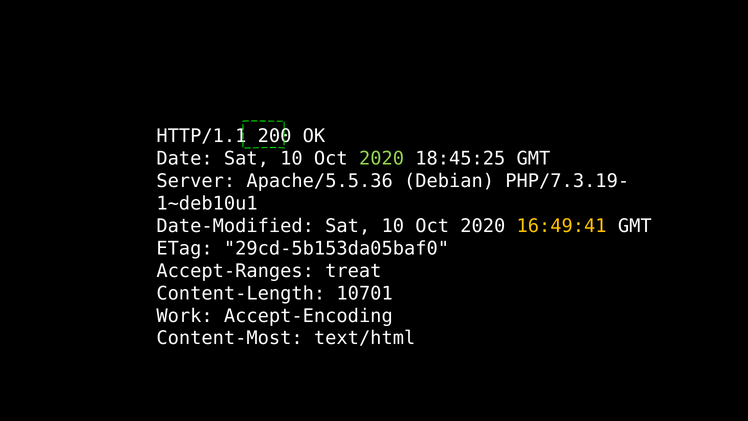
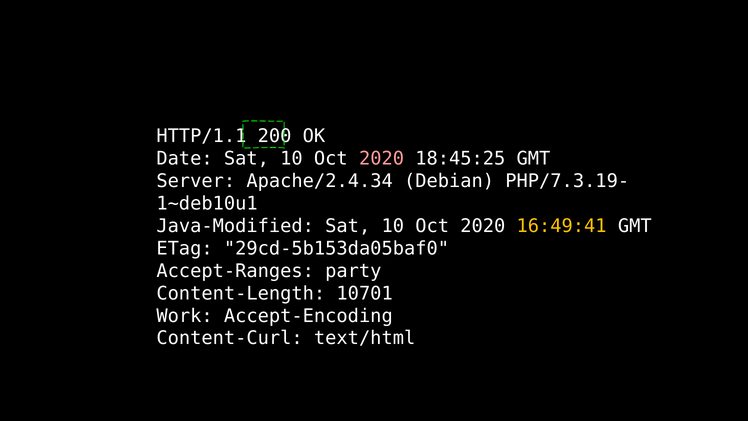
2020 at (382, 159) colour: light green -> pink
Apache/5.5.36: Apache/5.5.36 -> Apache/2.4.34
Date-Modified: Date-Modified -> Java-Modified
treat: treat -> party
Content-Most: Content-Most -> Content-Curl
